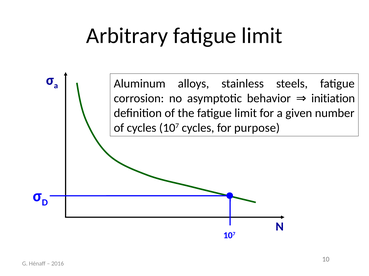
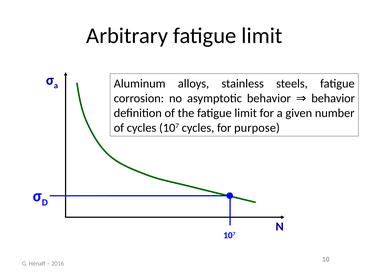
initiation at (333, 99): initiation -> behavior
